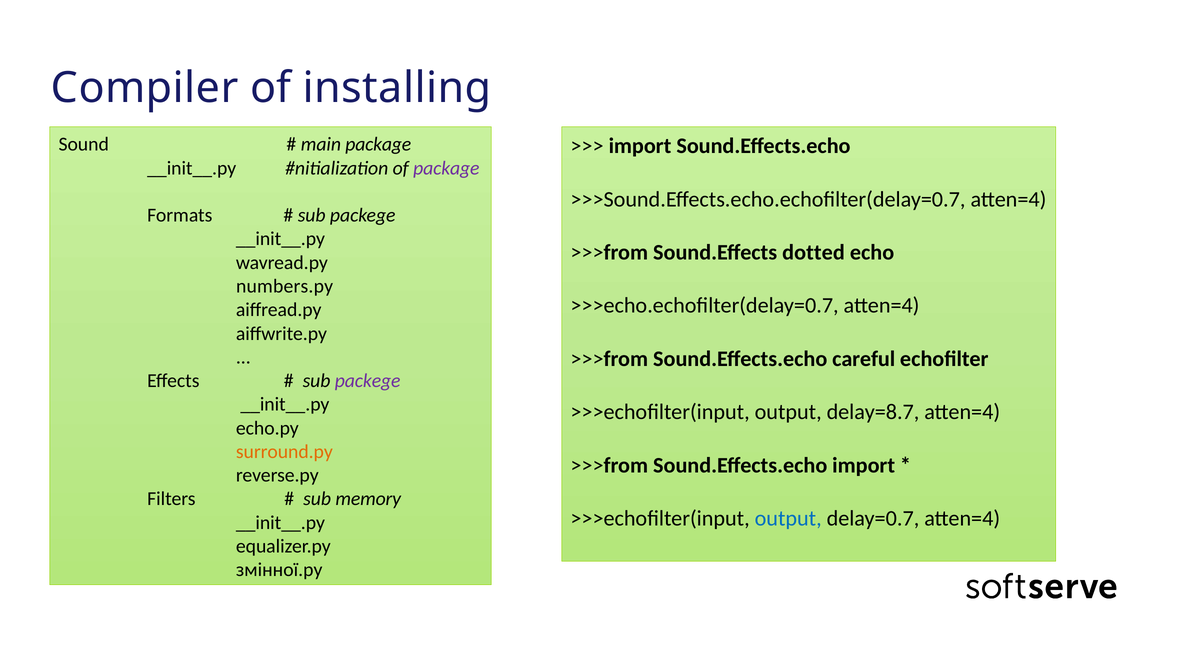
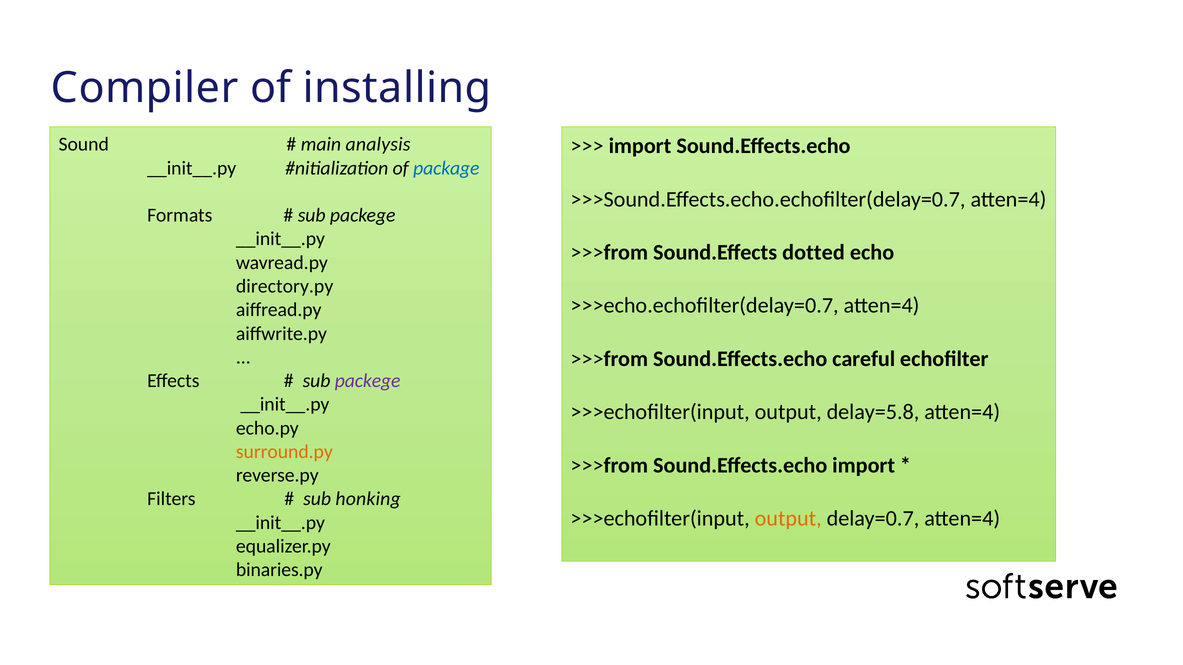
main package: package -> analysis
package at (446, 168) colour: purple -> blue
numbers.py: numbers.py -> directory.py
delay=8.7: delay=8.7 -> delay=5.8
memory: memory -> honking
output at (788, 519) colour: blue -> orange
змінної.py: змінної.py -> binaries.py
